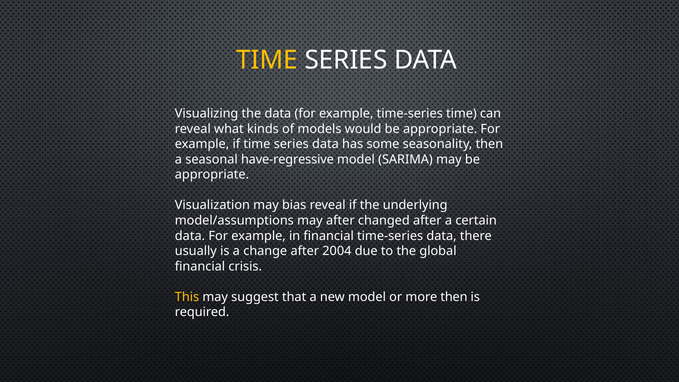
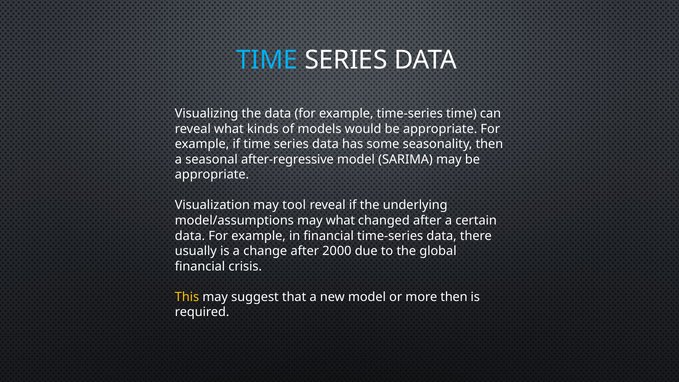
TIME at (267, 60) colour: yellow -> light blue
have-regressive: have-regressive -> after-regressive
bias: bias -> tool
may after: after -> what
2004: 2004 -> 2000
